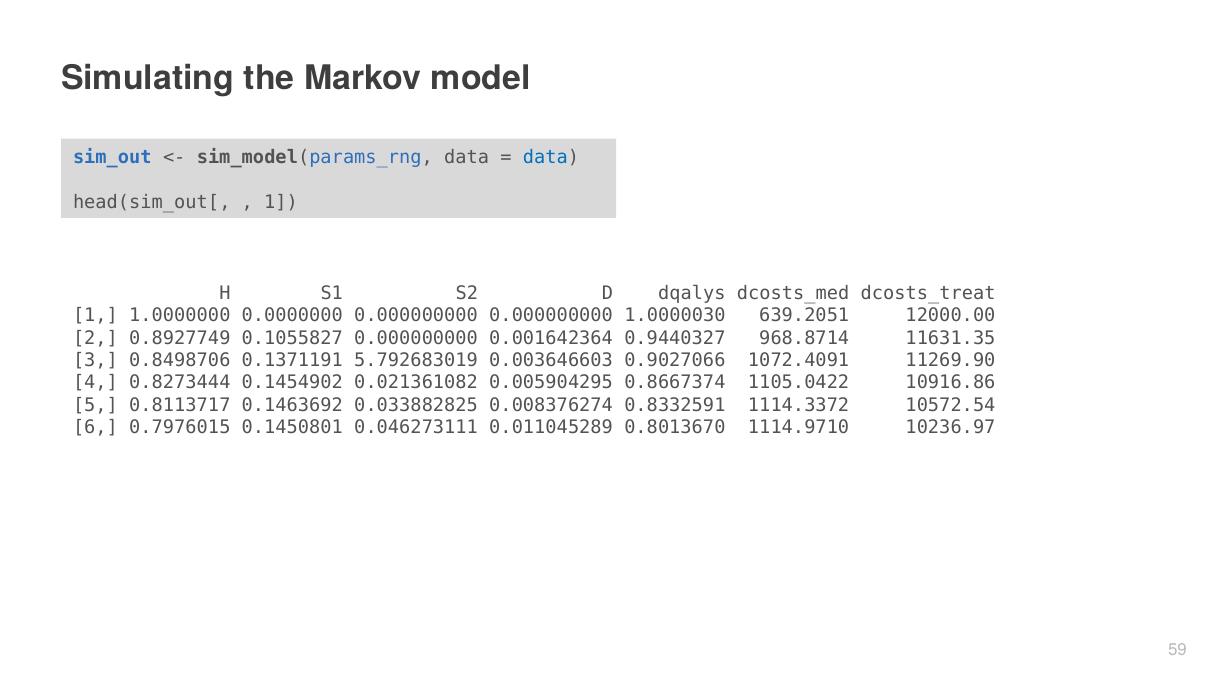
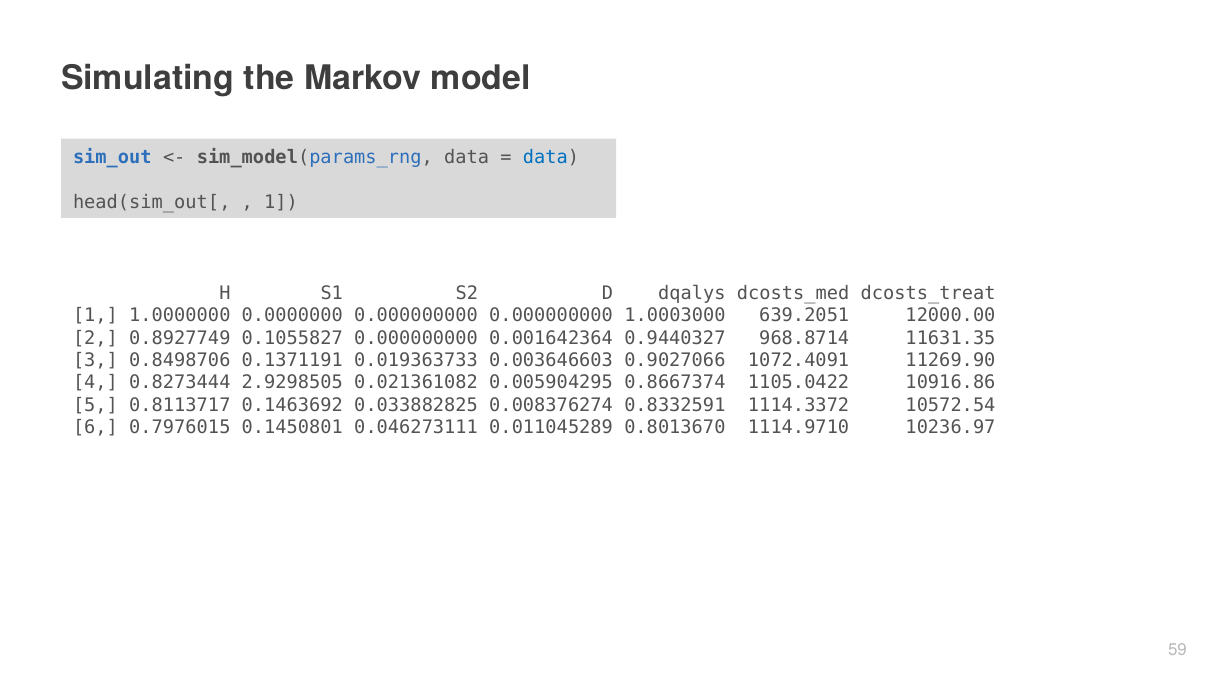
1.0000030: 1.0000030 -> 1.0003000
5.792683019: 5.792683019 -> 0.019363733
0.1454902: 0.1454902 -> 2.9298505
